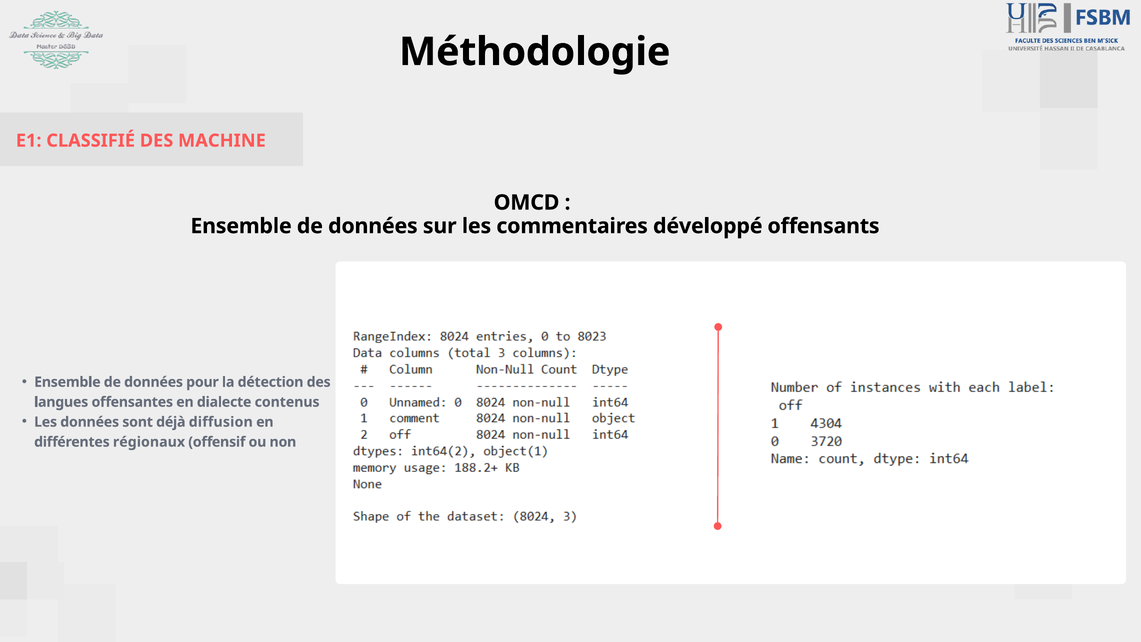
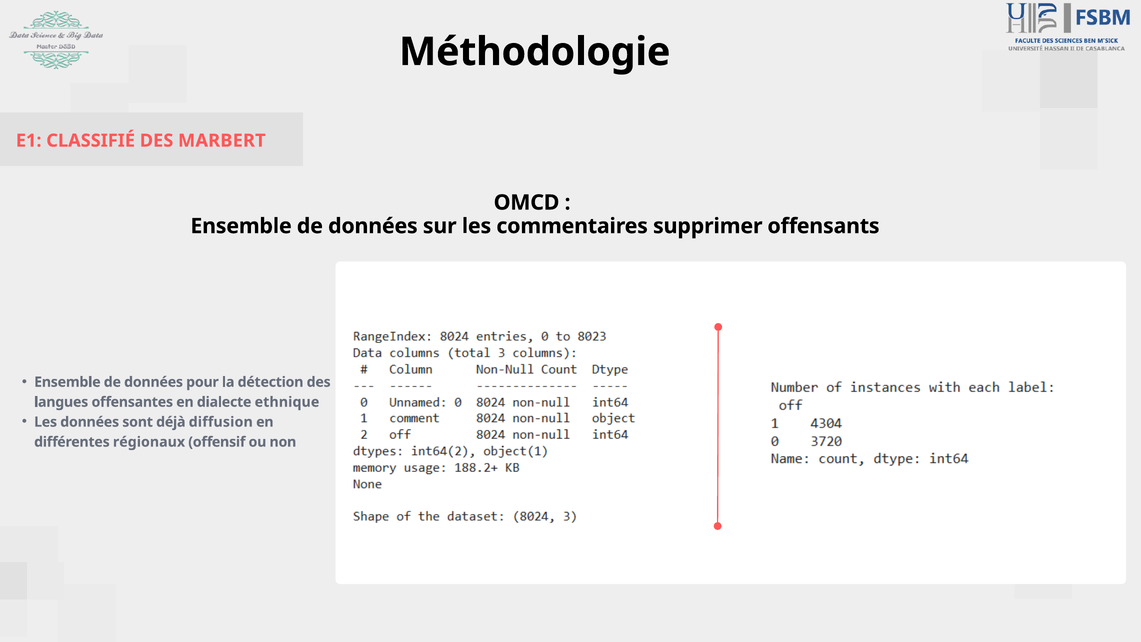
MACHINE: MACHINE -> MARBERT
développé: développé -> supprimer
contenus: contenus -> ethnique
